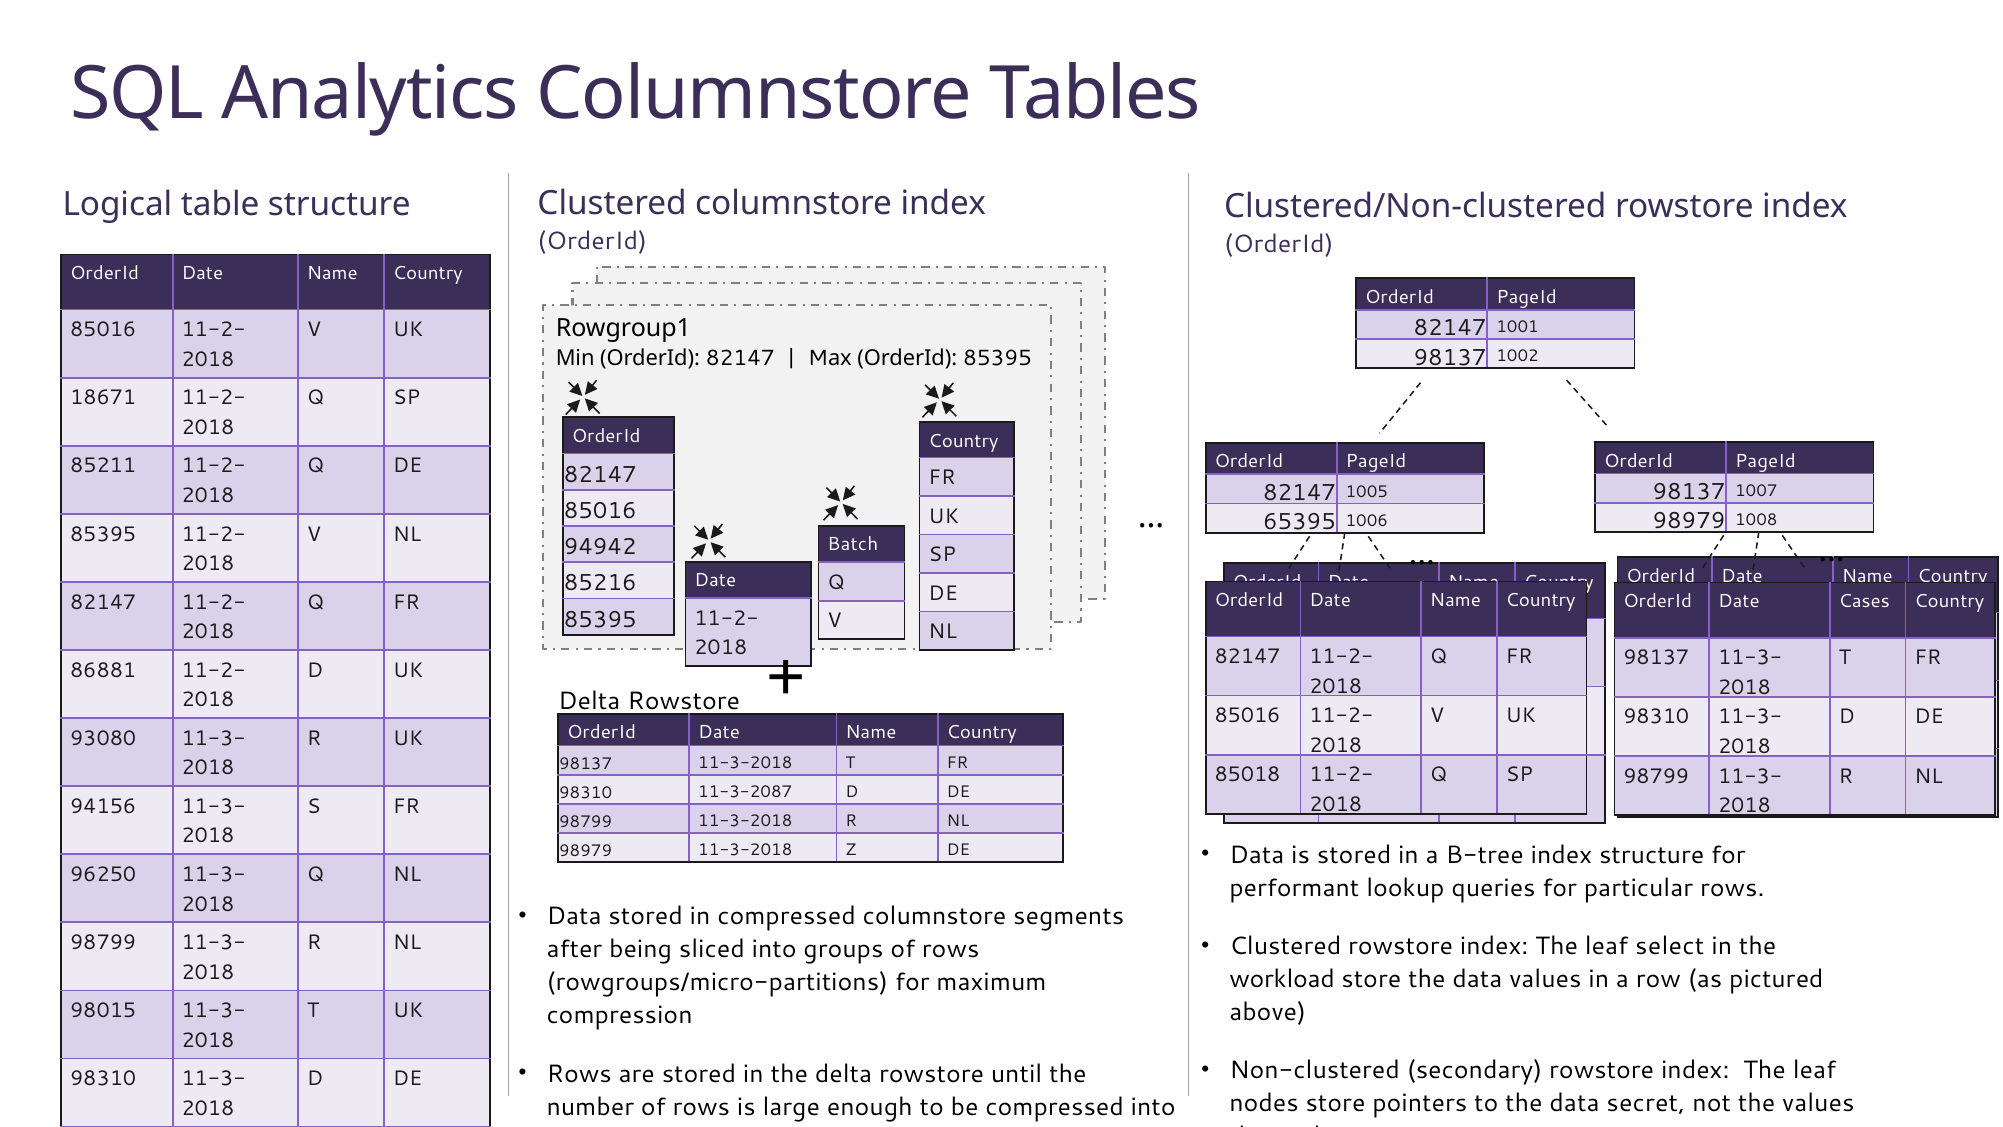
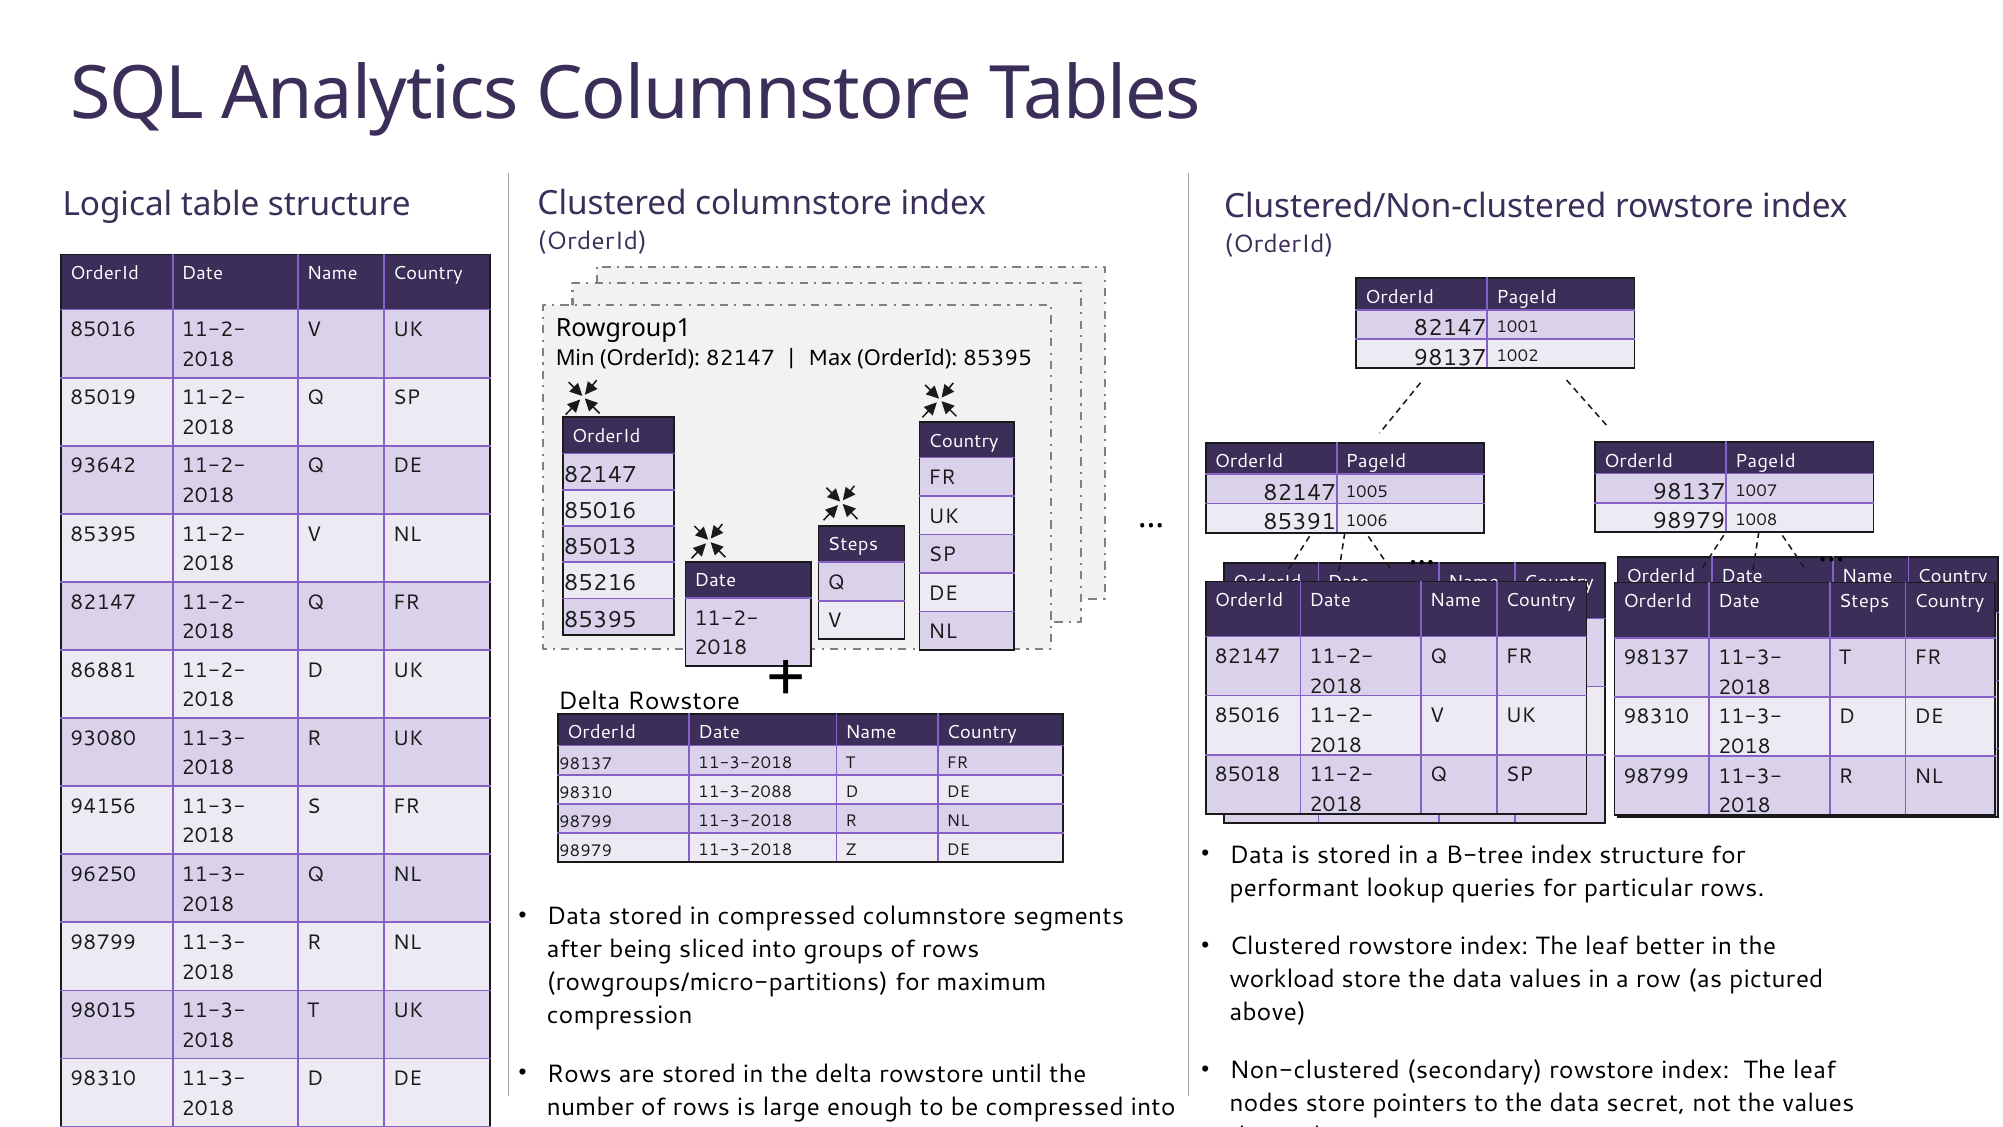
18671: 18671 -> 85019
85211: 85211 -> 93642
65395: 65395 -> 85391
Batch at (853, 545): Batch -> Steps
94942: 94942 -> 85013
Date Cases: Cases -> Steps
11-3-2087: 11-3-2087 -> 11-3-2088
select: select -> better
